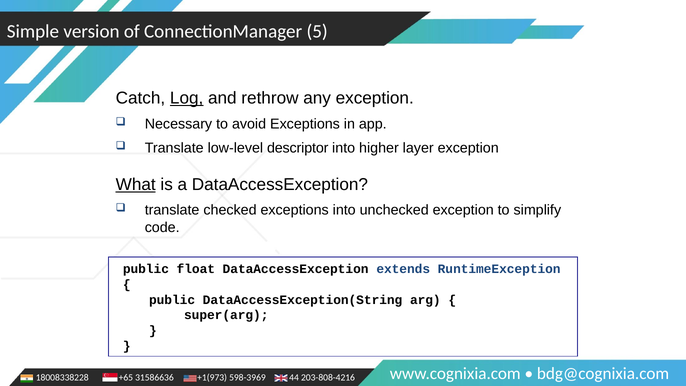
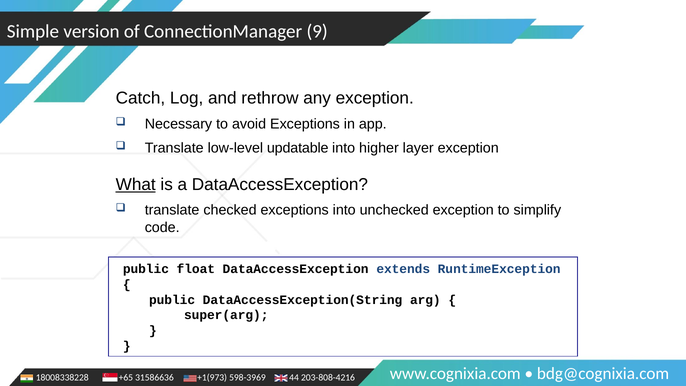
5: 5 -> 9
Log underline: present -> none
descriptor: descriptor -> updatable
